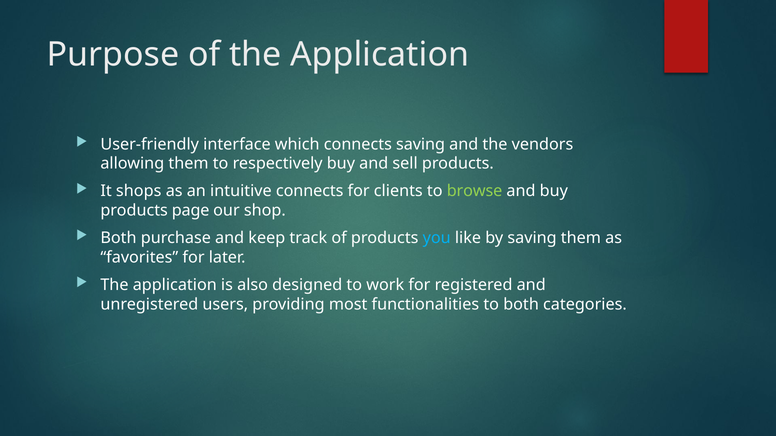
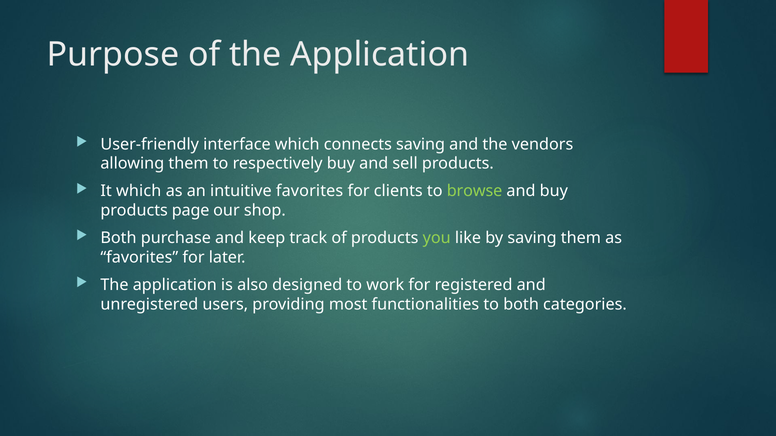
It shops: shops -> which
intuitive connects: connects -> favorites
you colour: light blue -> light green
